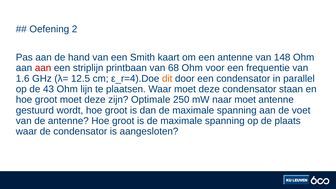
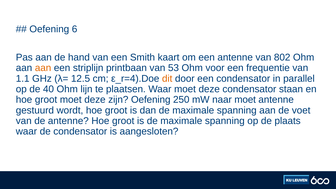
2: 2 -> 6
148: 148 -> 802
aan at (43, 68) colour: red -> orange
68: 68 -> 53
1.6: 1.6 -> 1.1
43: 43 -> 40
zijn Optimale: Optimale -> Oefening
